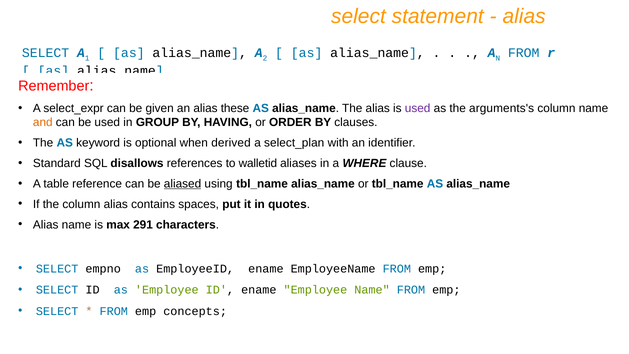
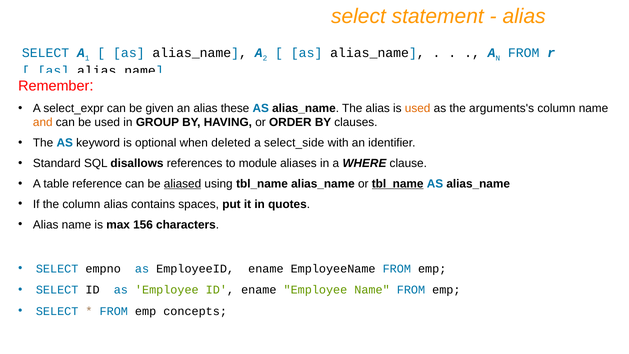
used at (418, 108) colour: purple -> orange
derived: derived -> deleted
select_plan: select_plan -> select_side
walletid: walletid -> module
tbl_name at (398, 184) underline: none -> present
291: 291 -> 156
